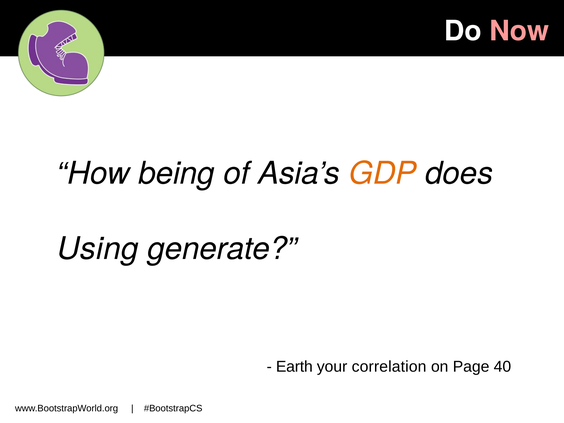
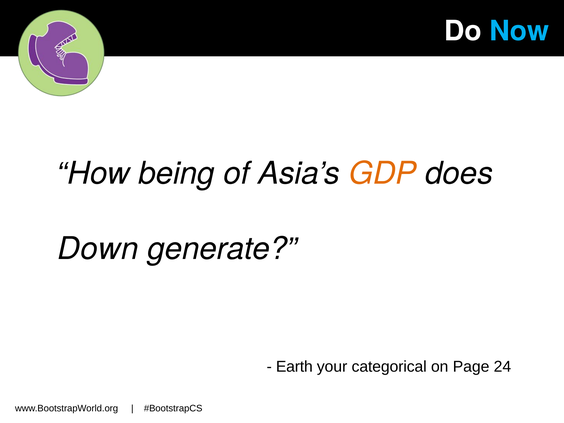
Now colour: pink -> light blue
Using: Using -> Down
correlation: correlation -> categorical
40: 40 -> 24
